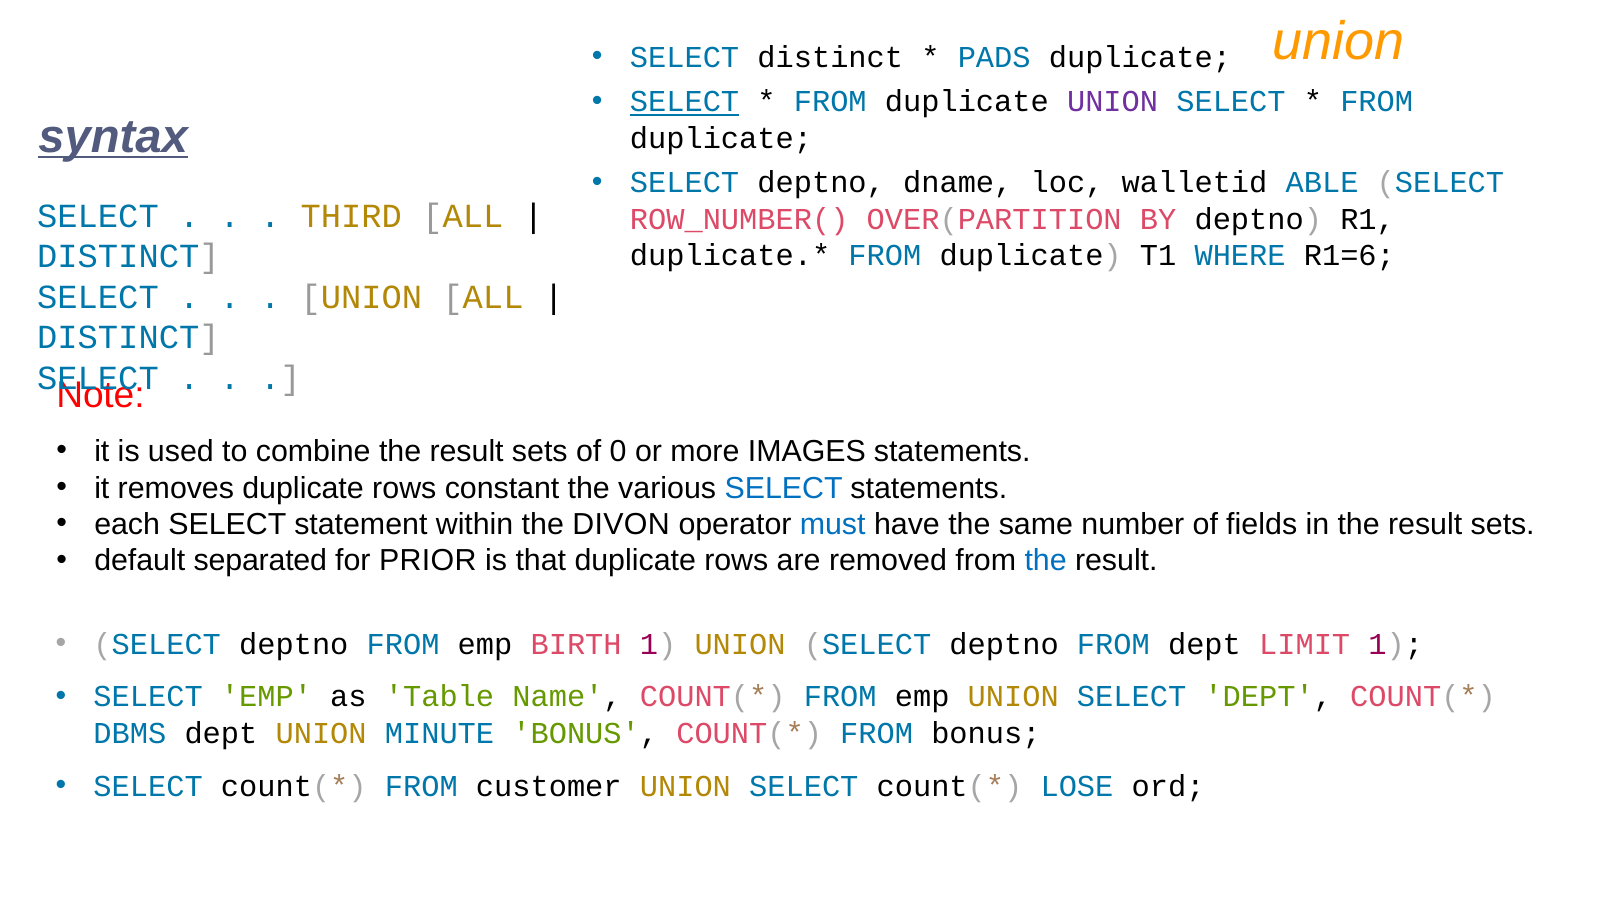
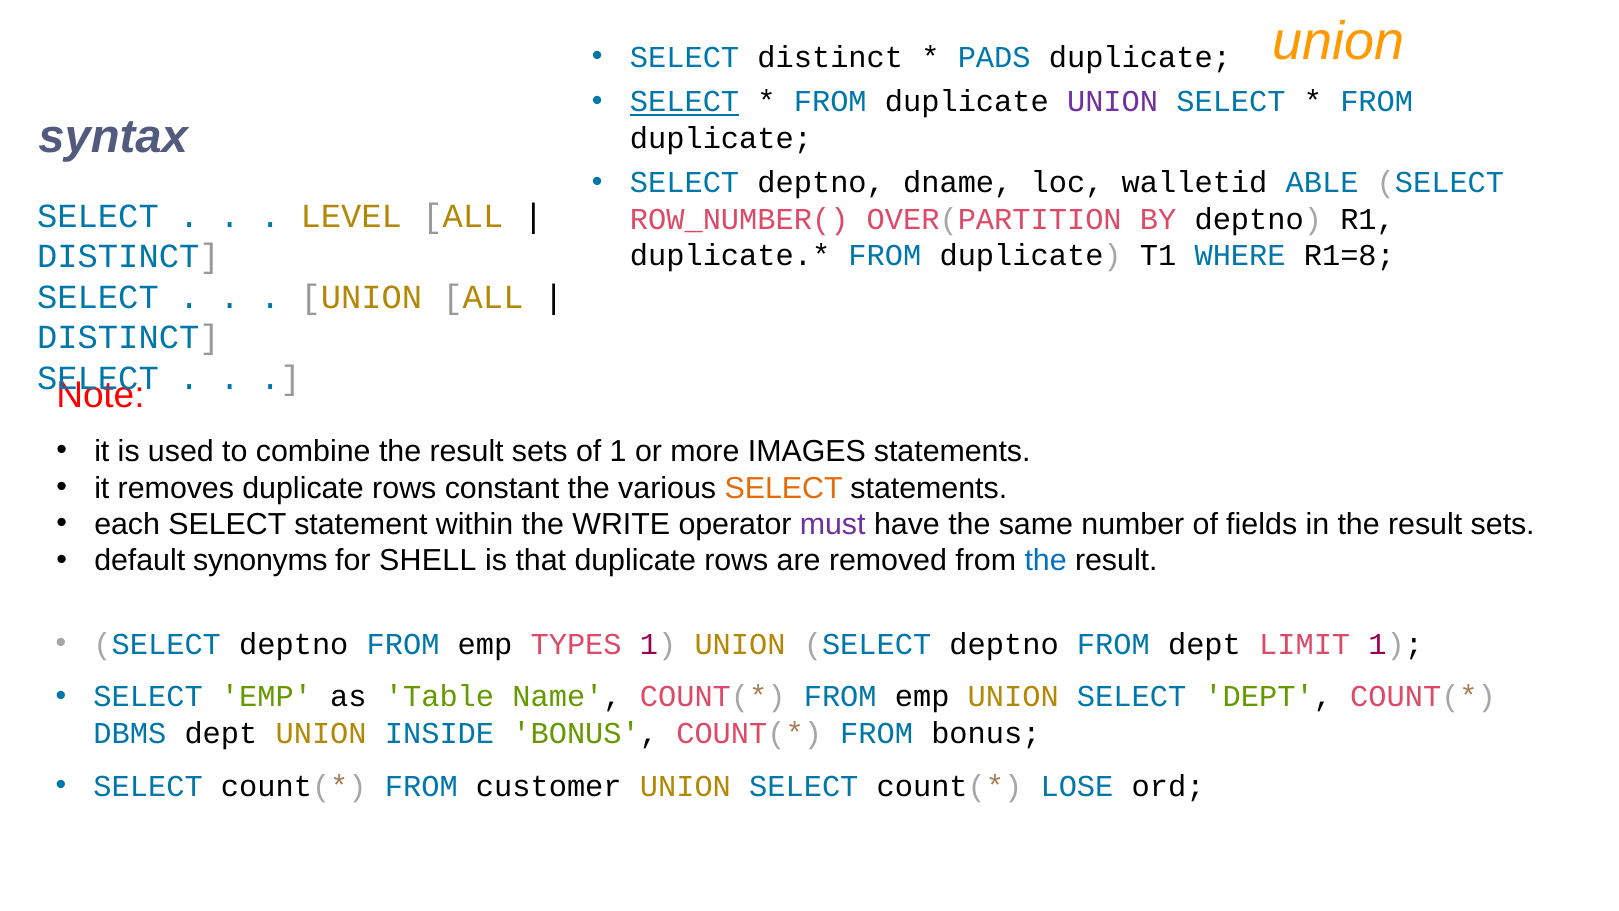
syntax underline: present -> none
THIRD: THIRD -> LEVEL
R1=6: R1=6 -> R1=8
of 0: 0 -> 1
SELECT at (784, 488) colour: blue -> orange
DIVON: DIVON -> WRITE
must colour: blue -> purple
separated: separated -> synonyms
PRIOR: PRIOR -> SHELL
BIRTH: BIRTH -> TYPES
MINUTE: MINUTE -> INSIDE
